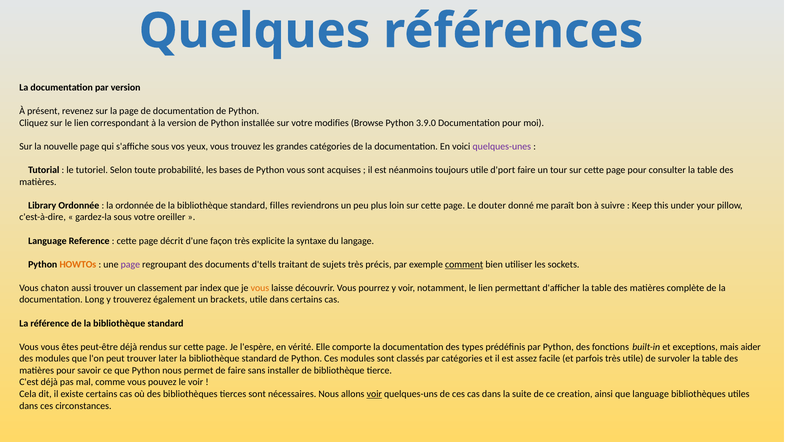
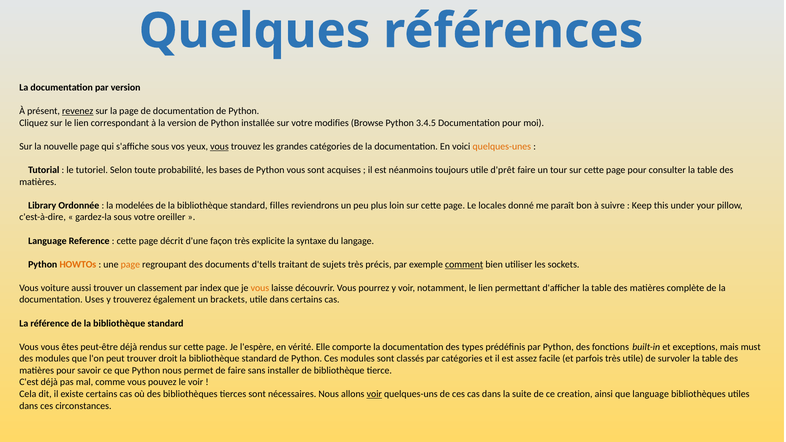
revenez underline: none -> present
3.9.0: 3.9.0 -> 3.4.5
vous at (219, 147) underline: none -> present
quelques-unes colour: purple -> orange
d'port: d'port -> d'prêt
la ordonnée: ordonnée -> modelées
douter: douter -> locales
page at (130, 264) colour: purple -> orange
chaton: chaton -> voiture
Long: Long -> Uses
aider: aider -> must
later: later -> droit
